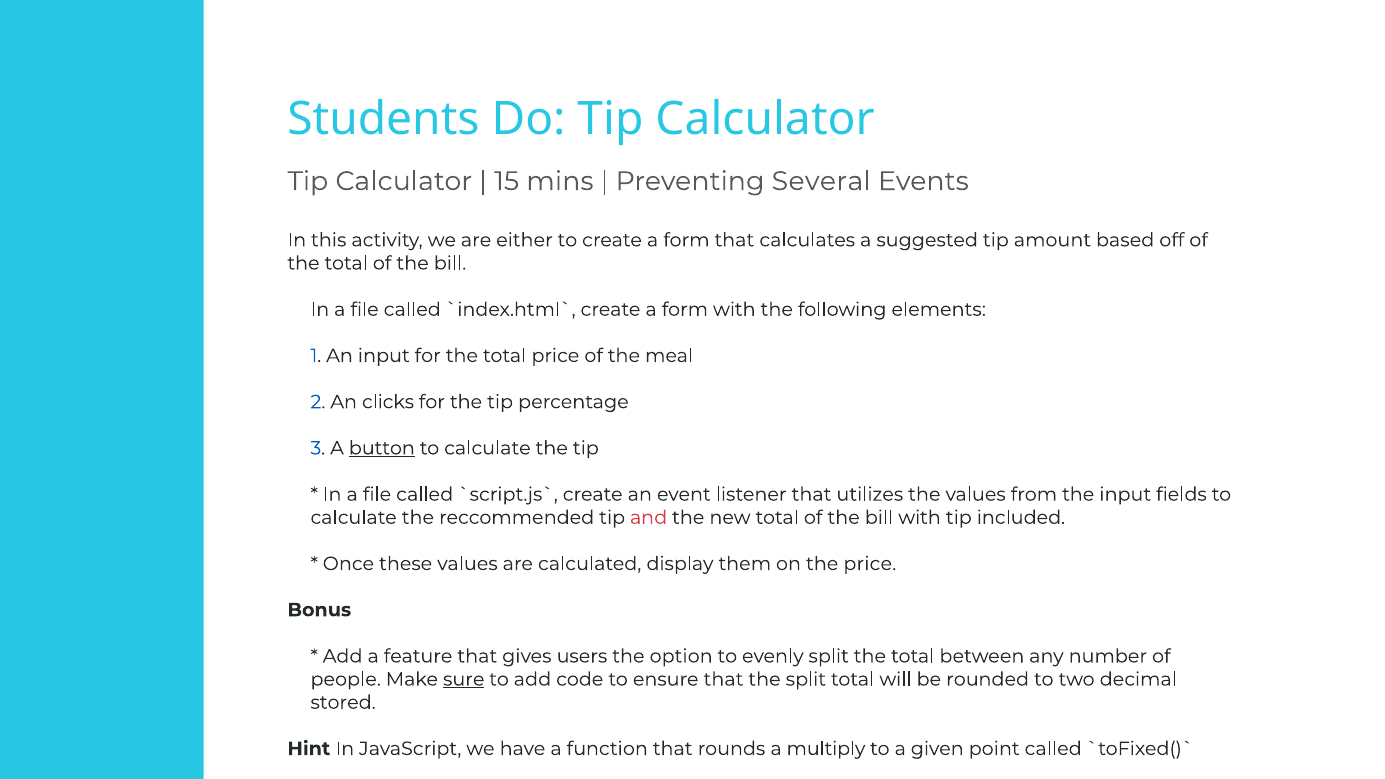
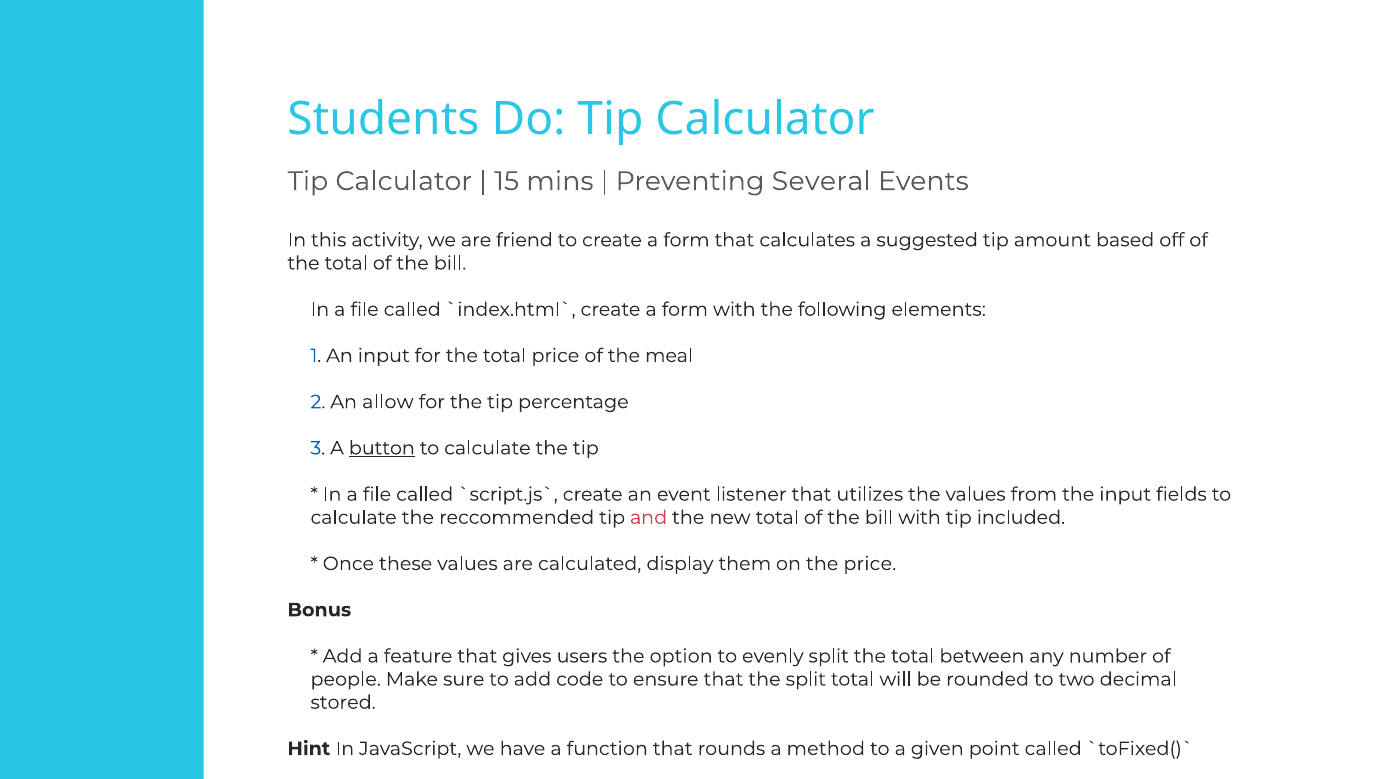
either: either -> friend
clicks: clicks -> allow
sure underline: present -> none
multiply: multiply -> method
